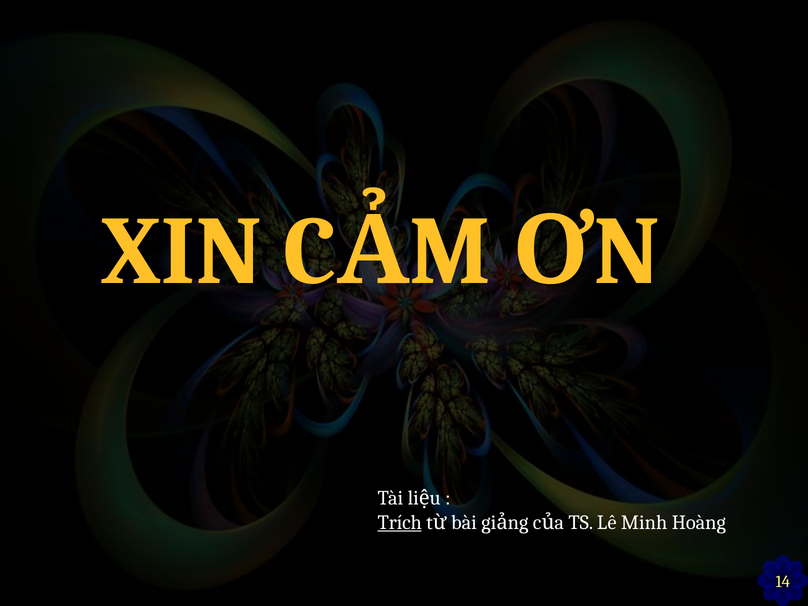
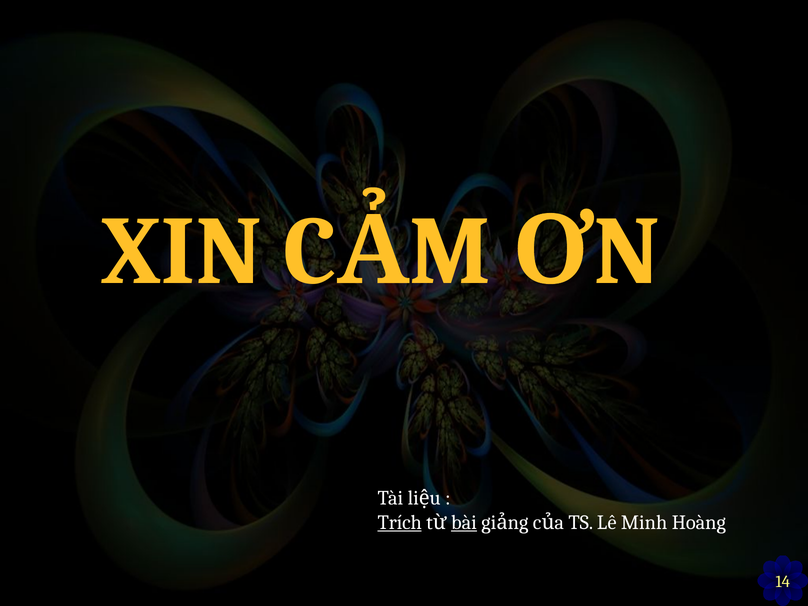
bài underline: none -> present
